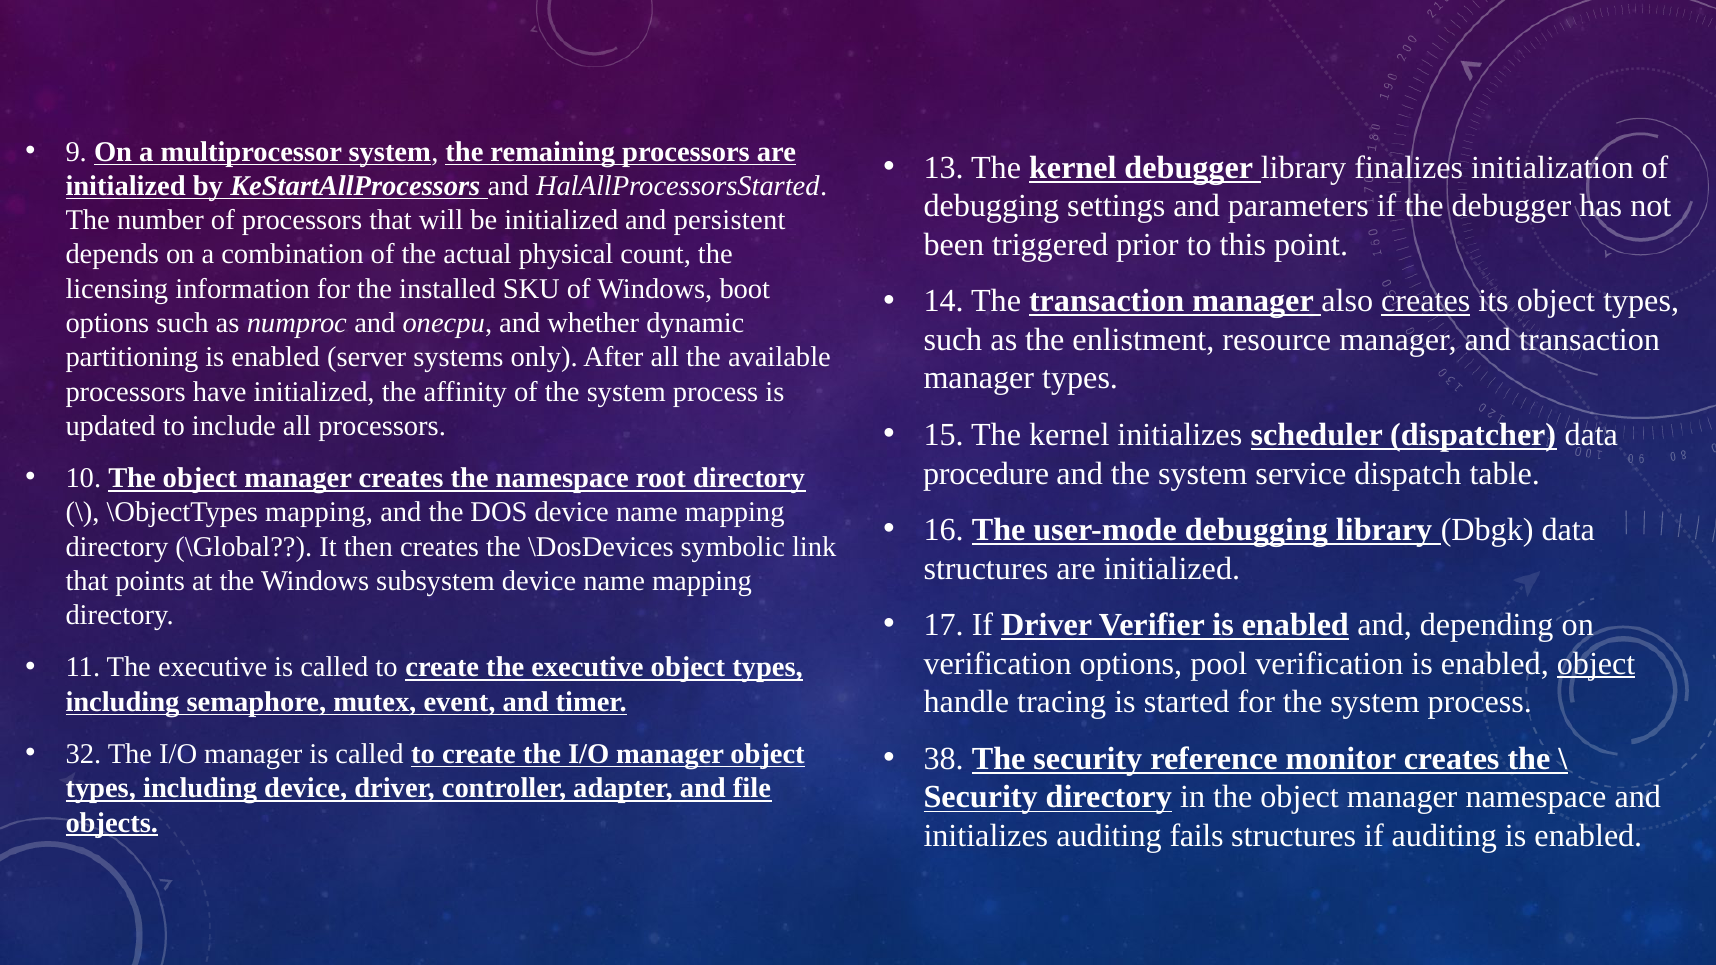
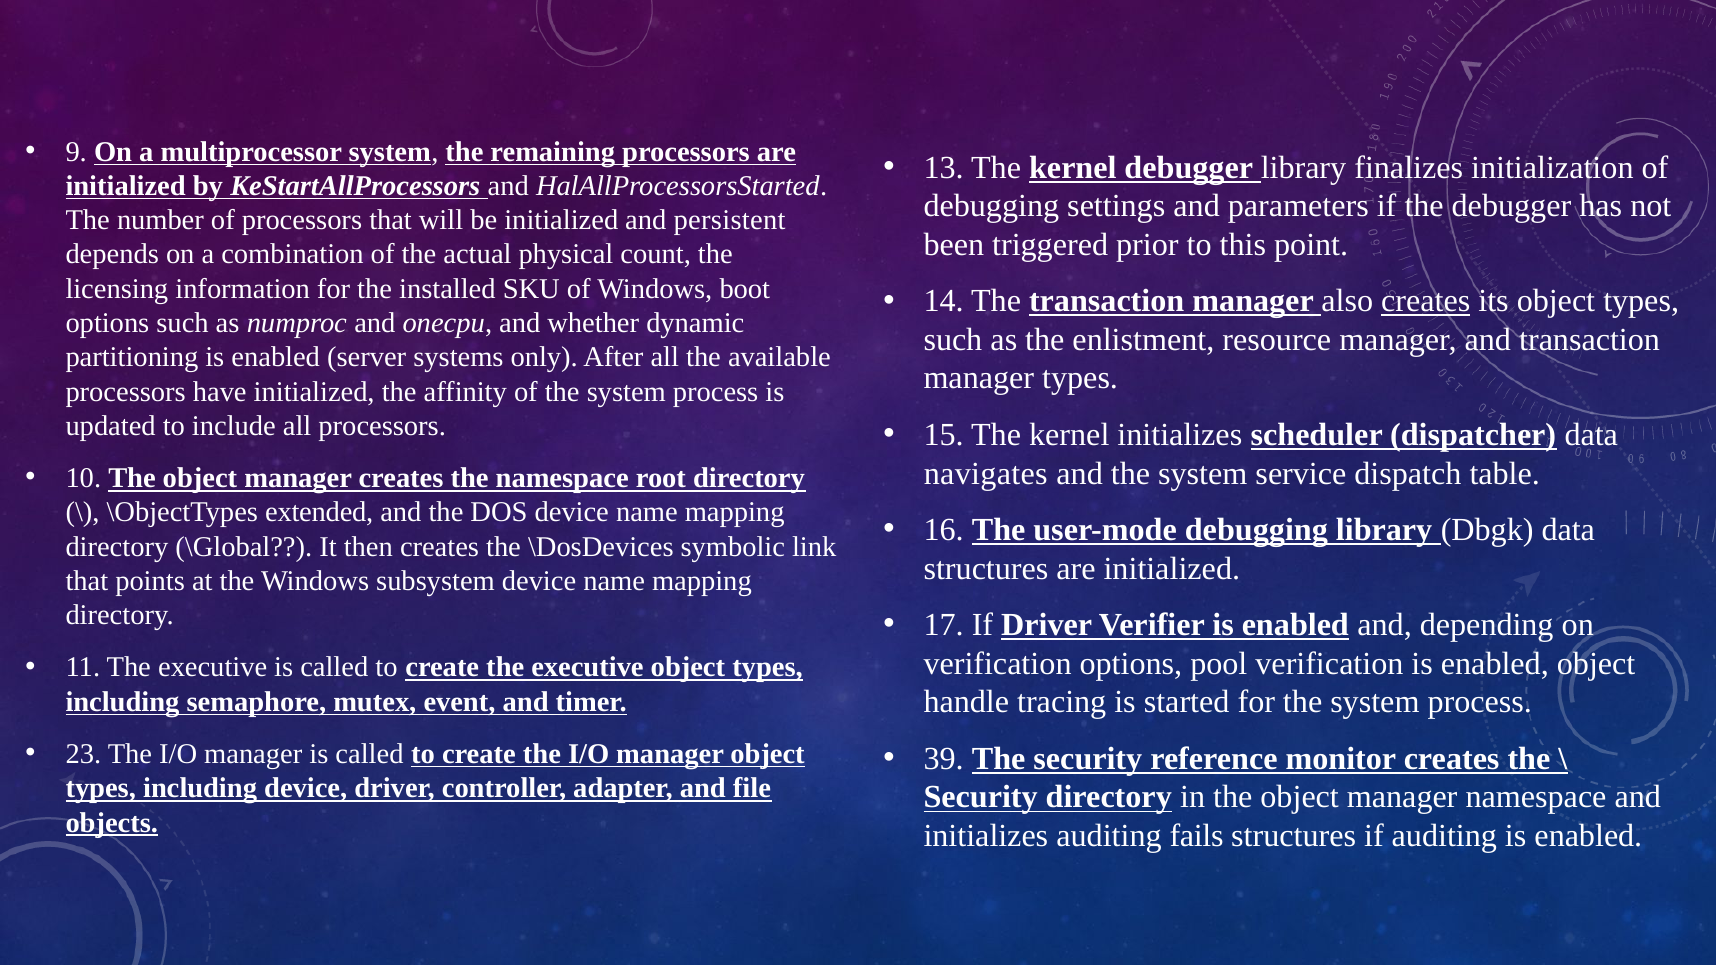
procedure: procedure -> navigates
\ObjectTypes mapping: mapping -> extended
object at (1596, 664) underline: present -> none
32: 32 -> 23
38: 38 -> 39
